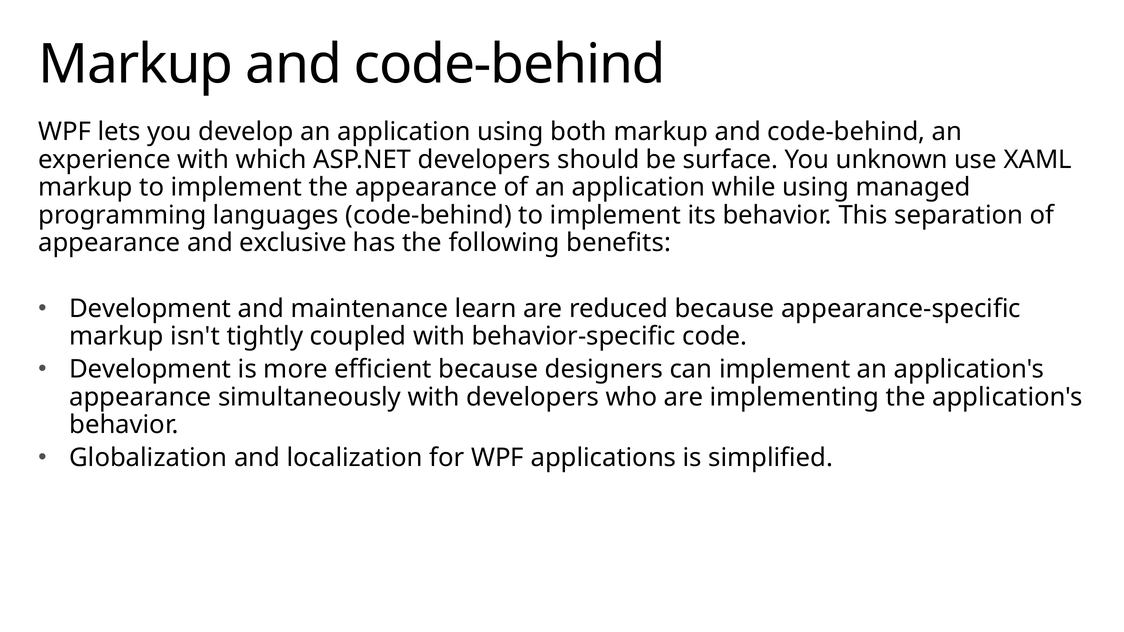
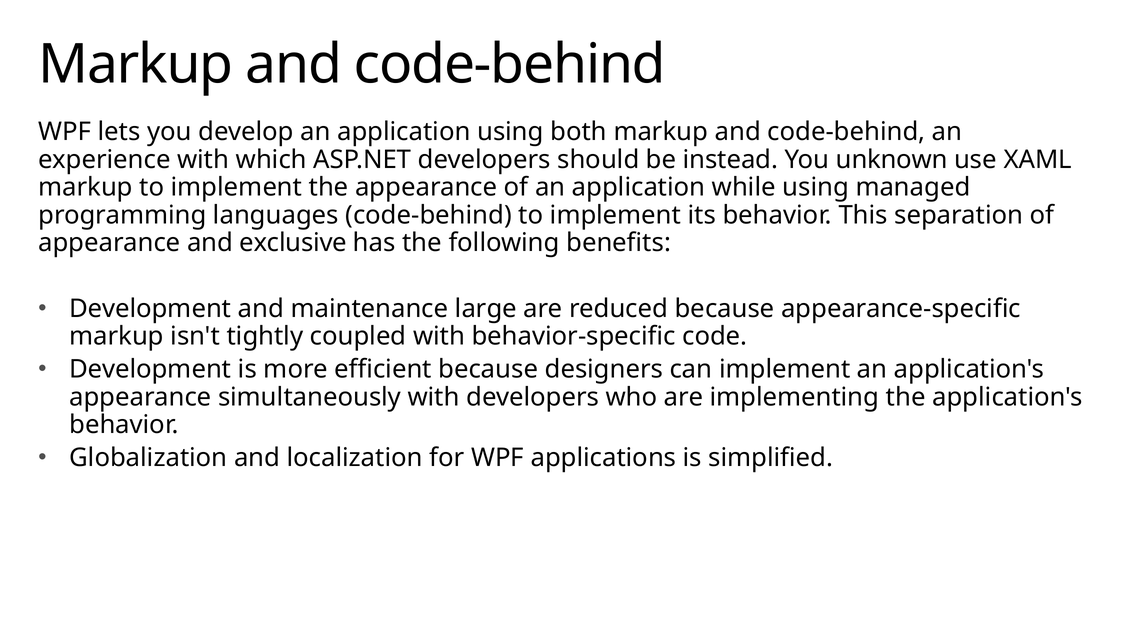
surface: surface -> instead
learn: learn -> large
